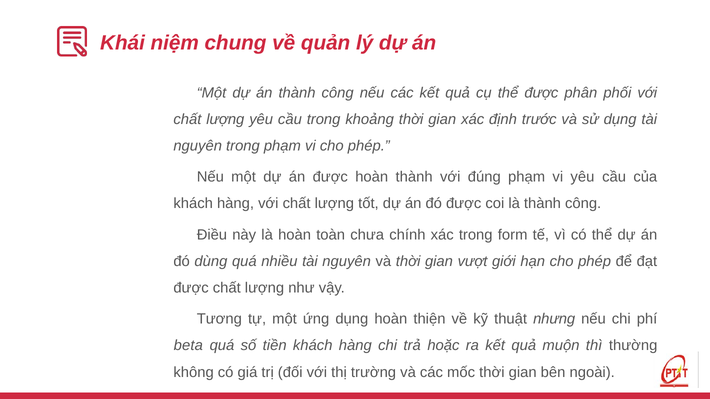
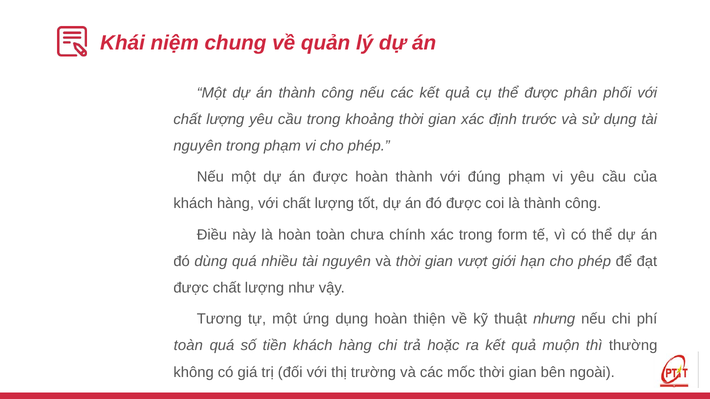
beta at (188, 346): beta -> toàn
